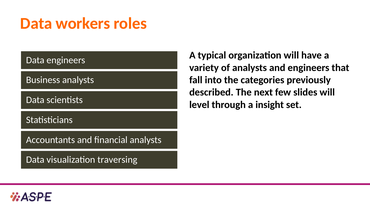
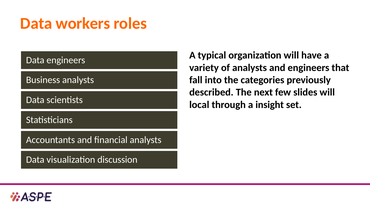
level: level -> local
traversing: traversing -> discussion
